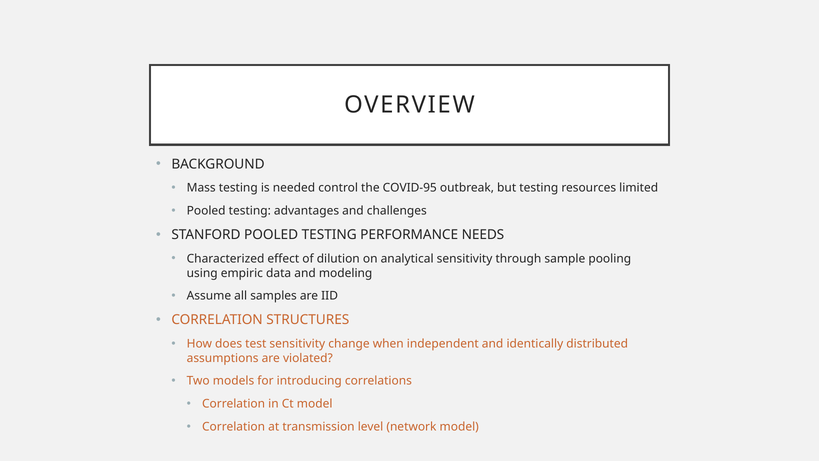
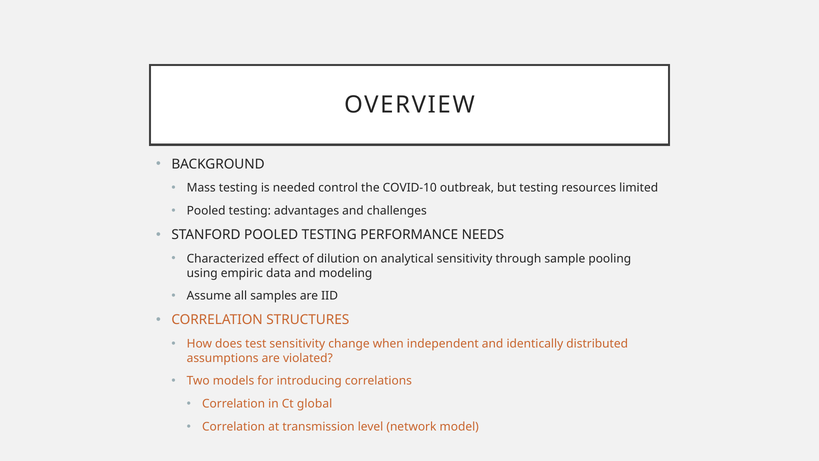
COVID-95: COVID-95 -> COVID-10
Ct model: model -> global
